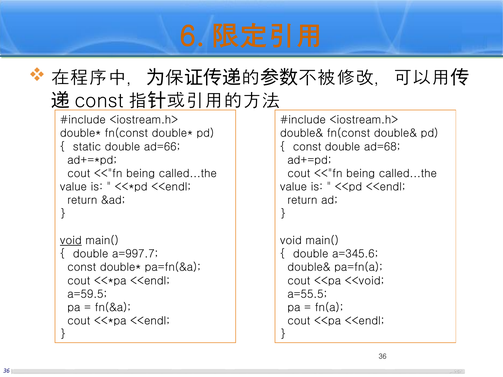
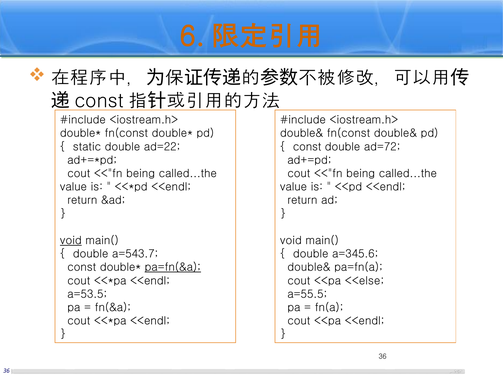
ad=66: ad=66 -> ad=22
ad=68: ad=68 -> ad=72
a=997.7: a=997.7 -> a=543.7
pa=fn(&a underline: none -> present
<<void: <<void -> <<else
a=59.5: a=59.5 -> a=53.5
